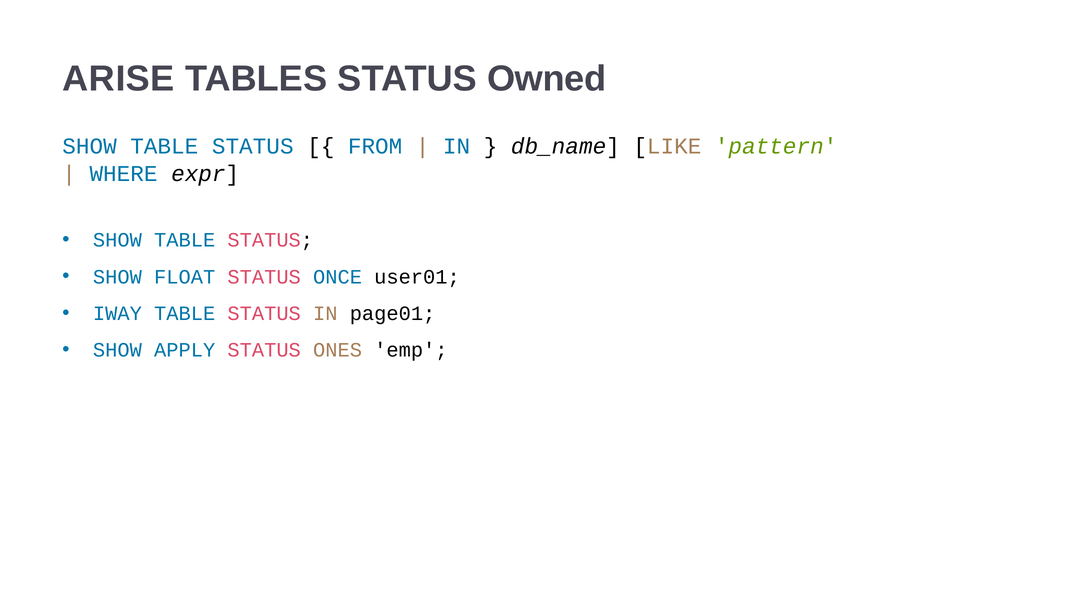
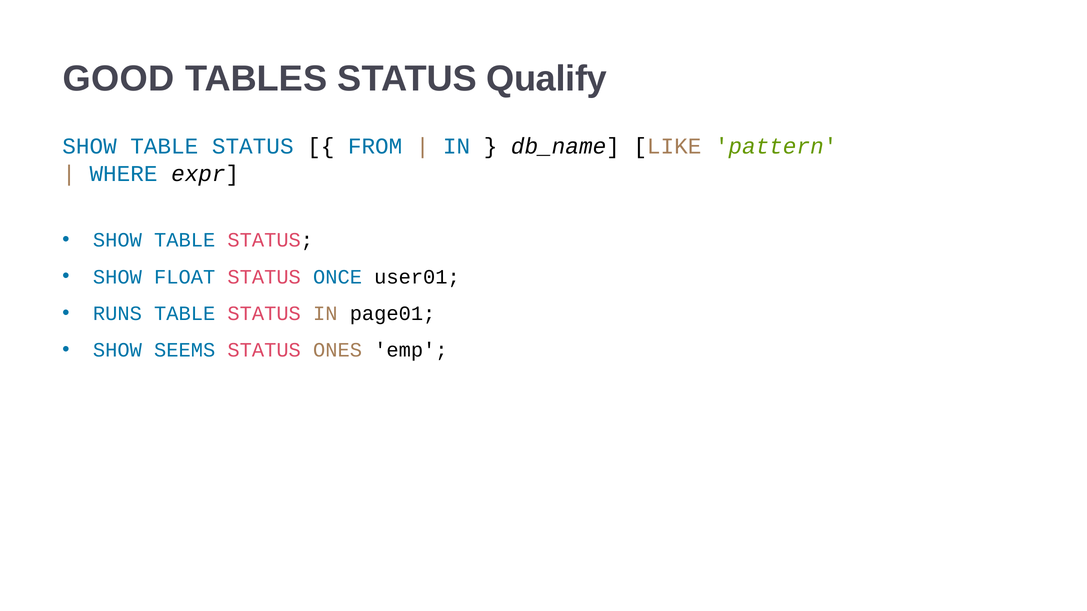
ARISE: ARISE -> GOOD
Owned: Owned -> Qualify
IWAY: IWAY -> RUNS
APPLY: APPLY -> SEEMS
